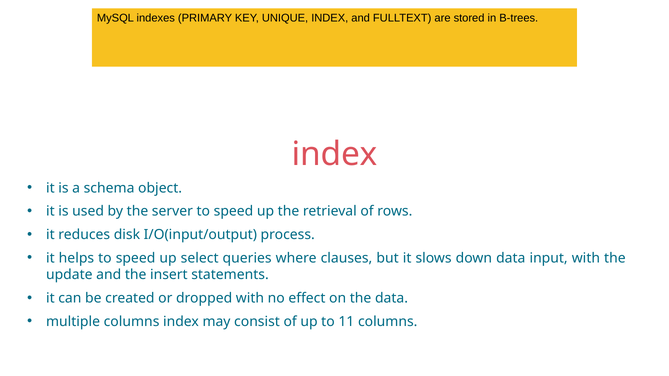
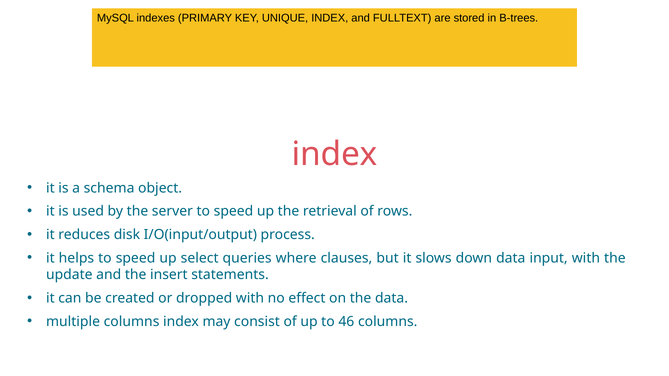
11: 11 -> 46
